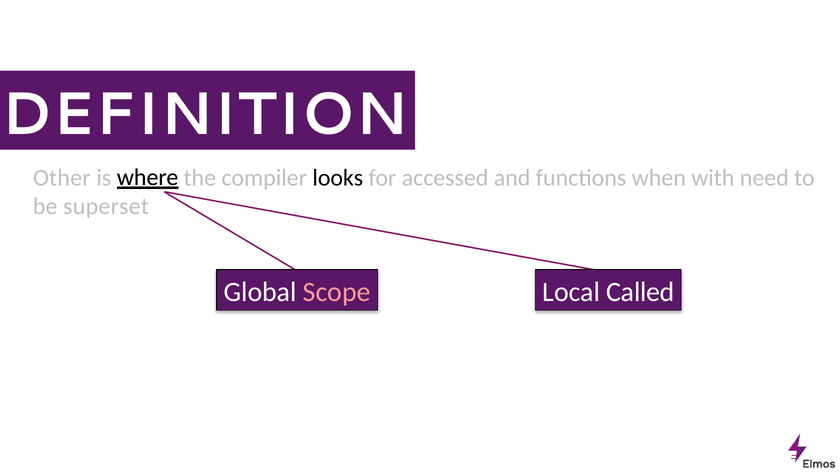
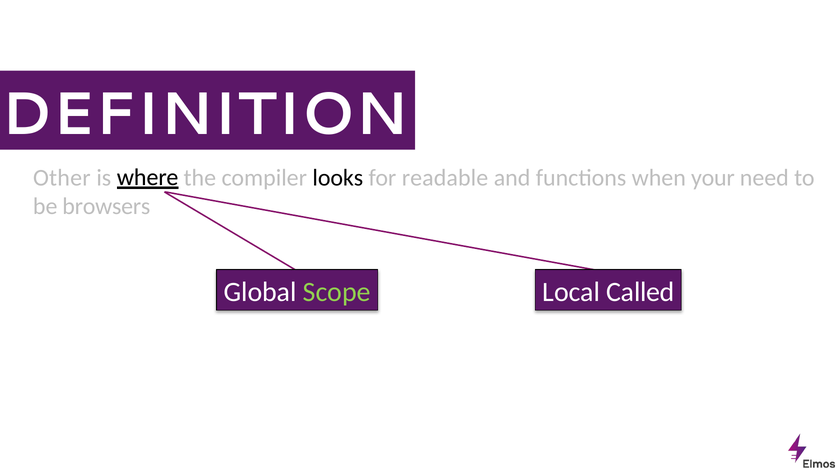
accessed: accessed -> readable
with: with -> your
superset: superset -> browsers
Scope colour: pink -> light green
